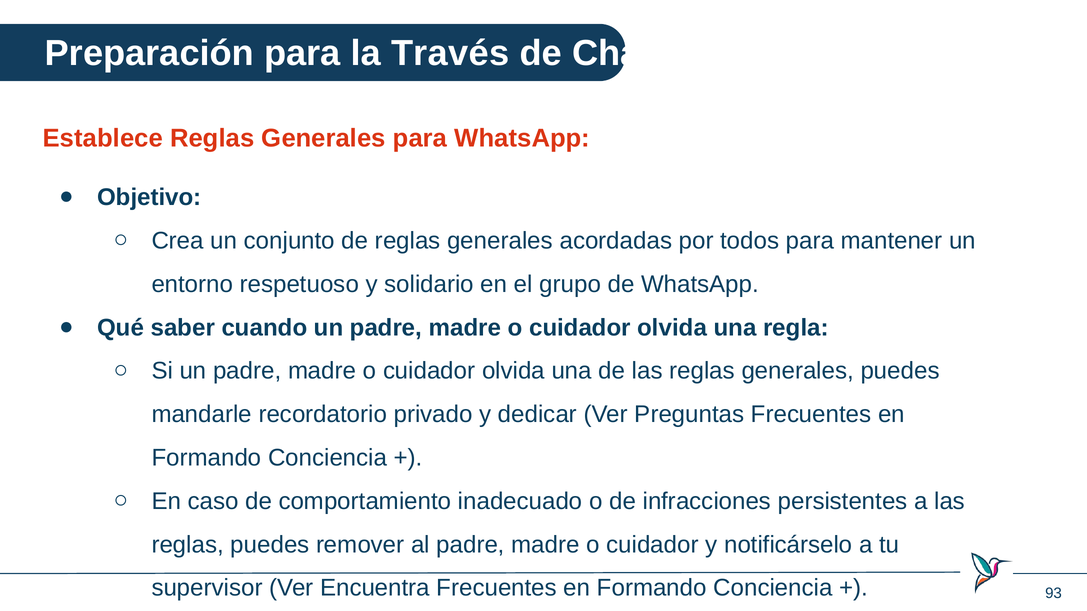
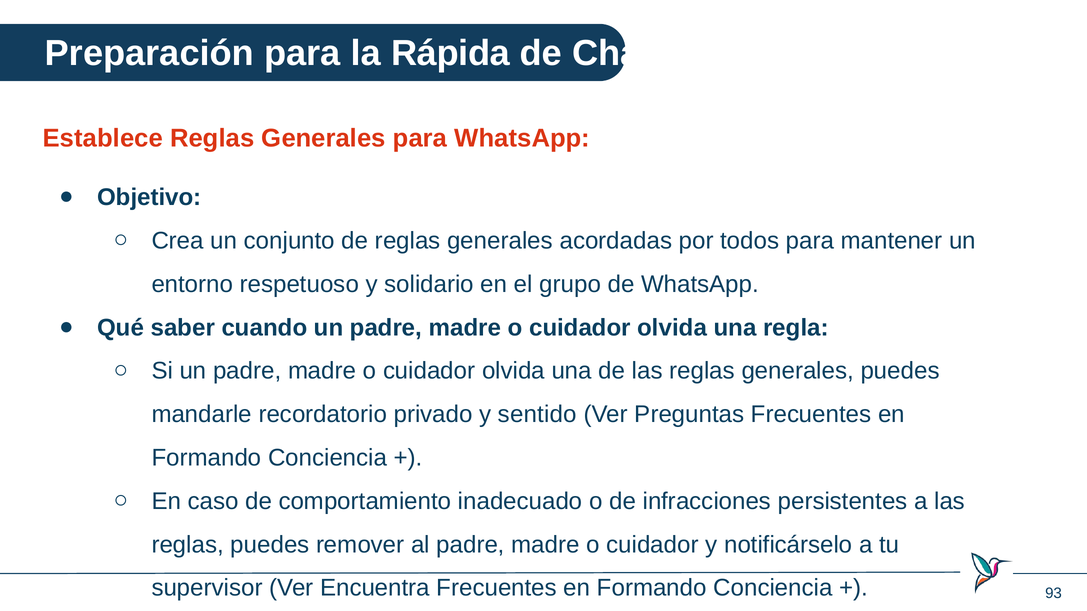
Través: Través -> Rápida
dedicar: dedicar -> sentido
